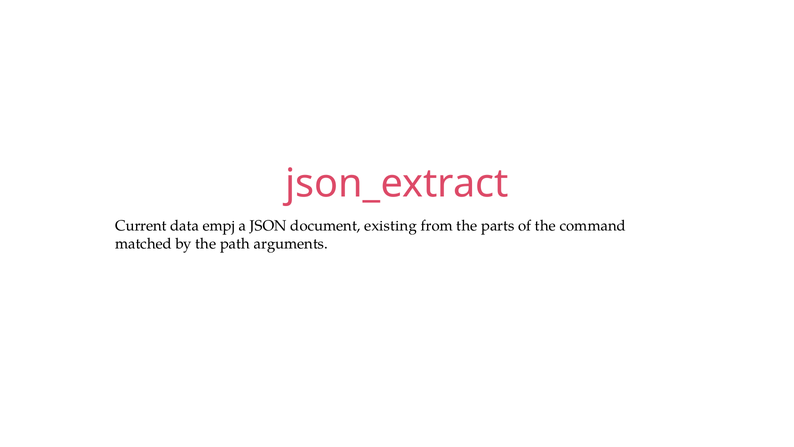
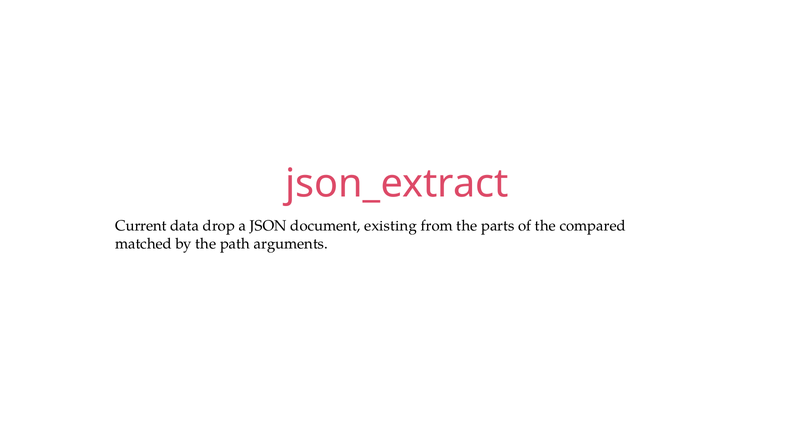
empj: empj -> drop
command: command -> compared
